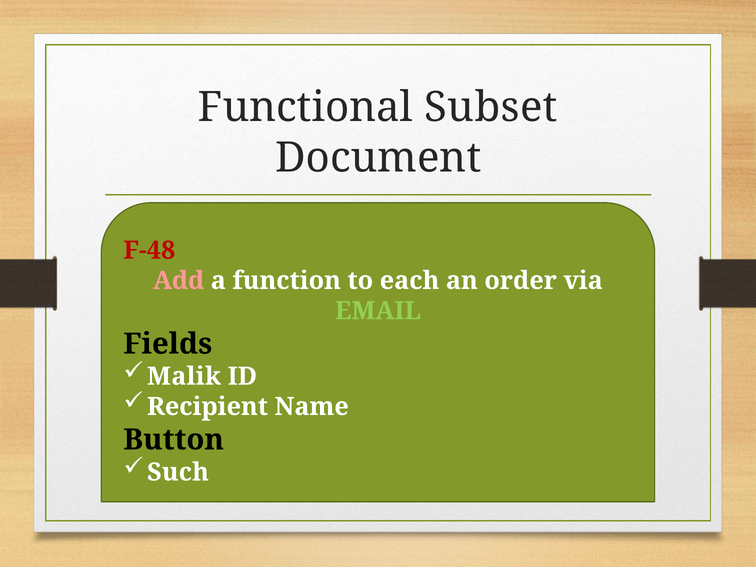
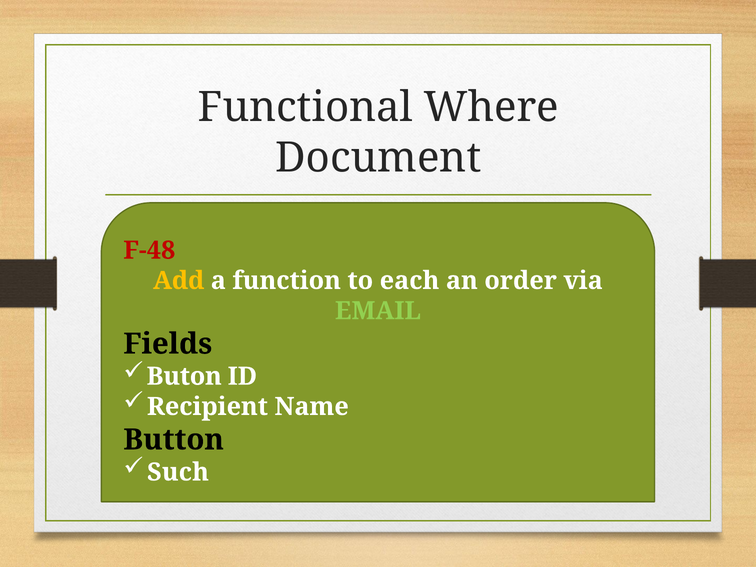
Subset: Subset -> Where
Add colour: pink -> yellow
Malik: Malik -> Buton
